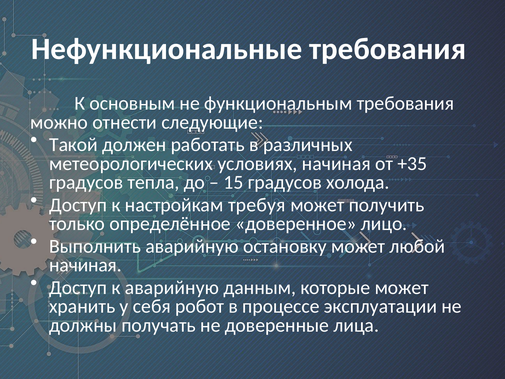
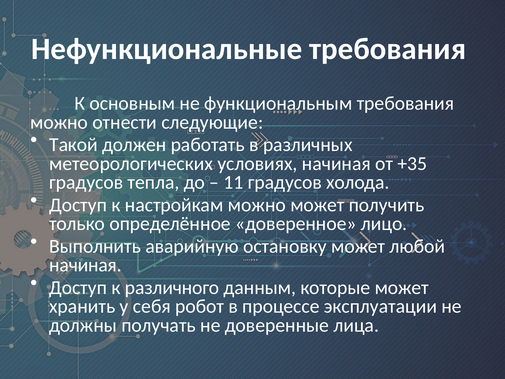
15: 15 -> 11
настройкам требуя: требуя -> можно
к аварийную: аварийную -> различного
